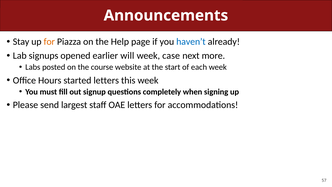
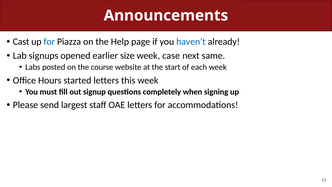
Stay: Stay -> Cast
for at (49, 42) colour: orange -> blue
will: will -> size
more: more -> same
